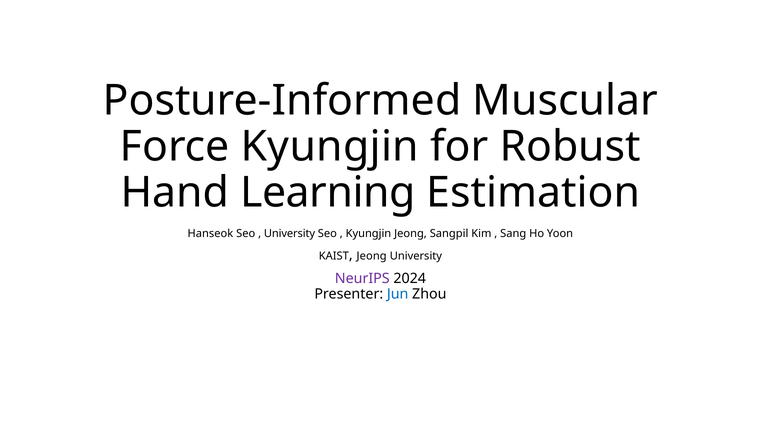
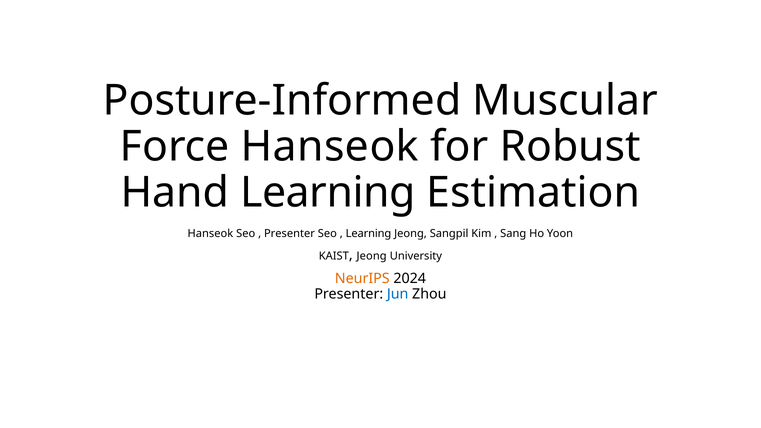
Force Kyungjin: Kyungjin -> Hanseok
University at (290, 234): University -> Presenter
Kyungjin at (368, 234): Kyungjin -> Learning
NeurIPS colour: purple -> orange
